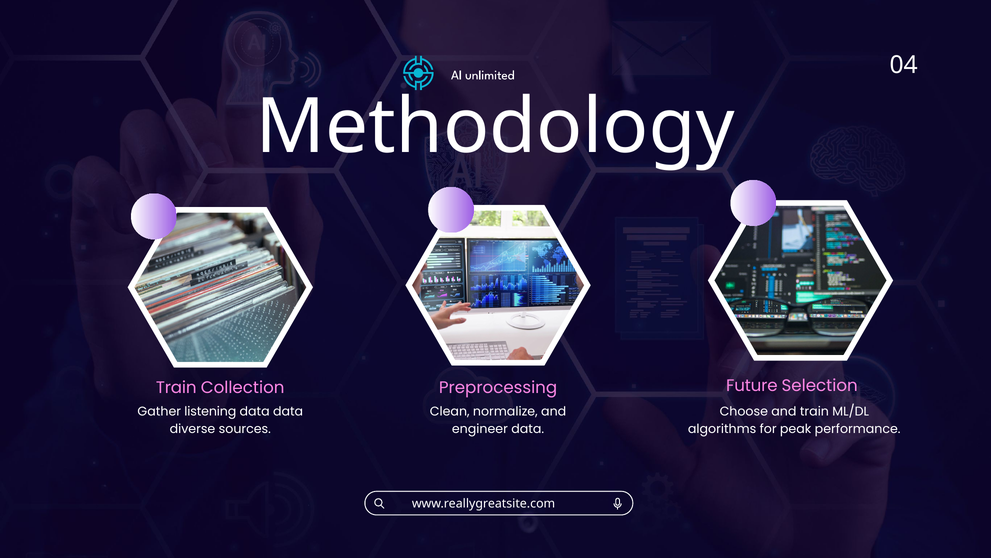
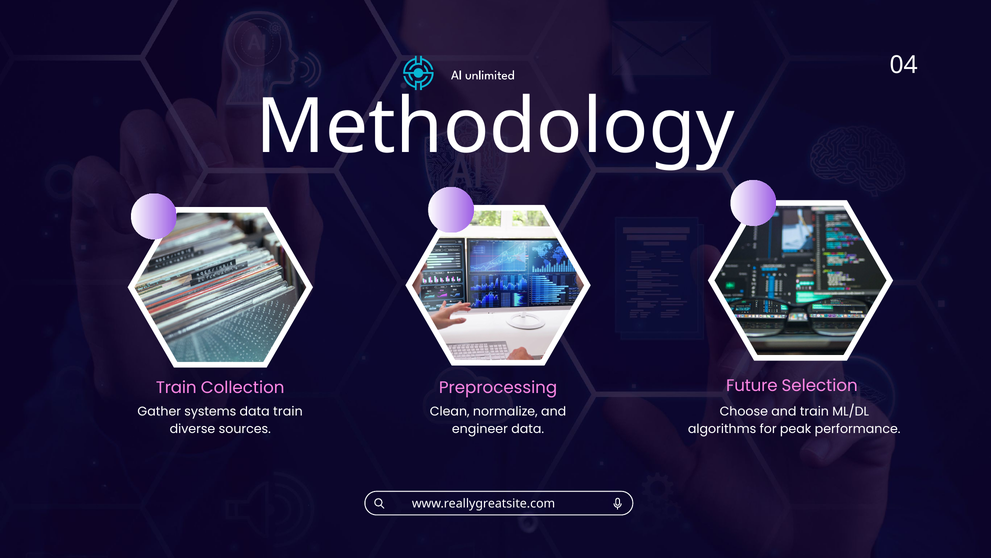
listening: listening -> systems
data data: data -> train
